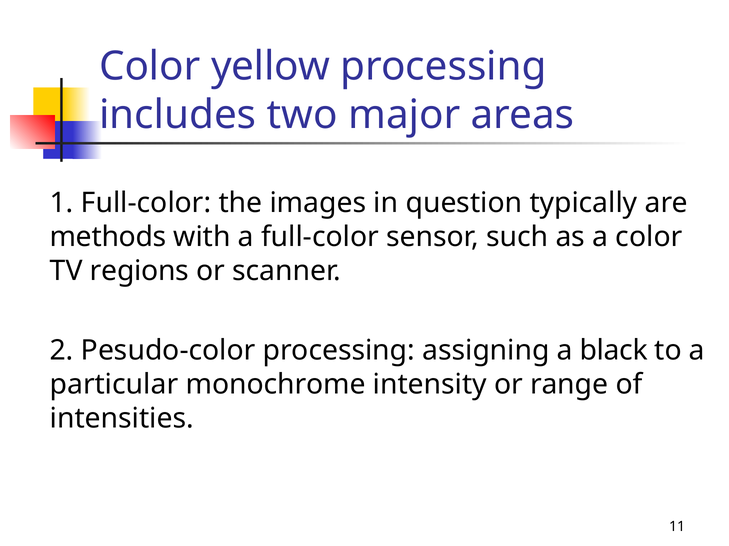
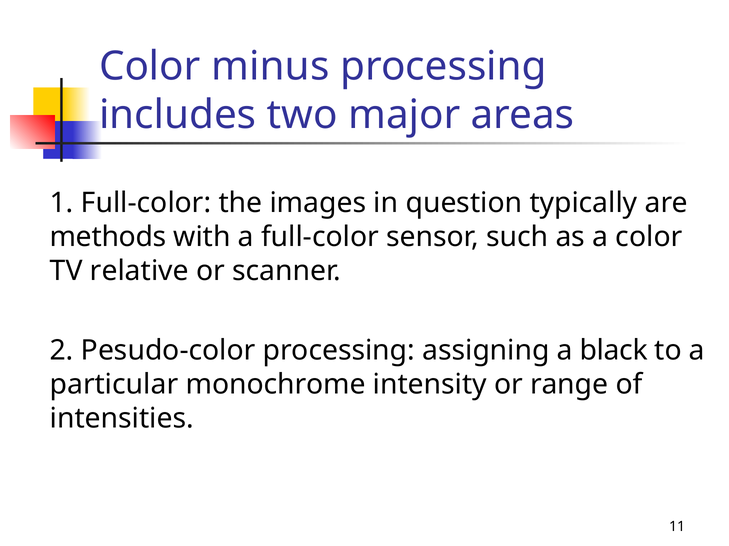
yellow: yellow -> minus
regions: regions -> relative
